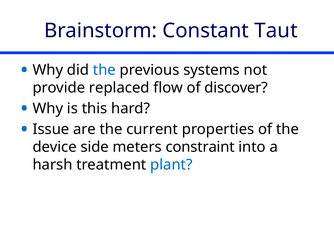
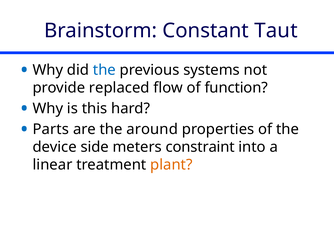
discover: discover -> function
Issue: Issue -> Parts
current: current -> around
harsh: harsh -> linear
plant colour: blue -> orange
